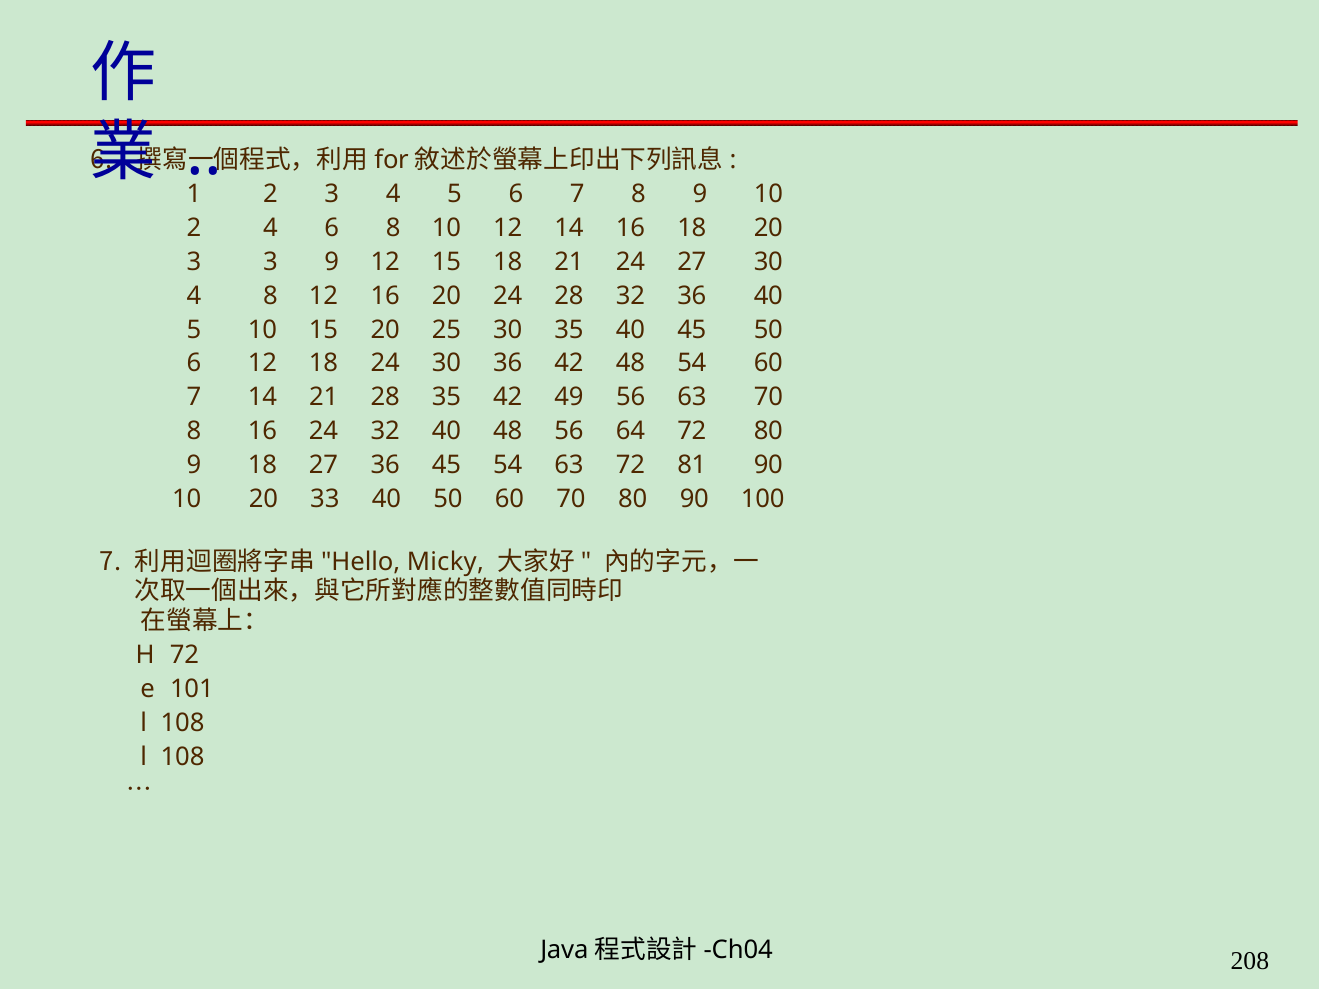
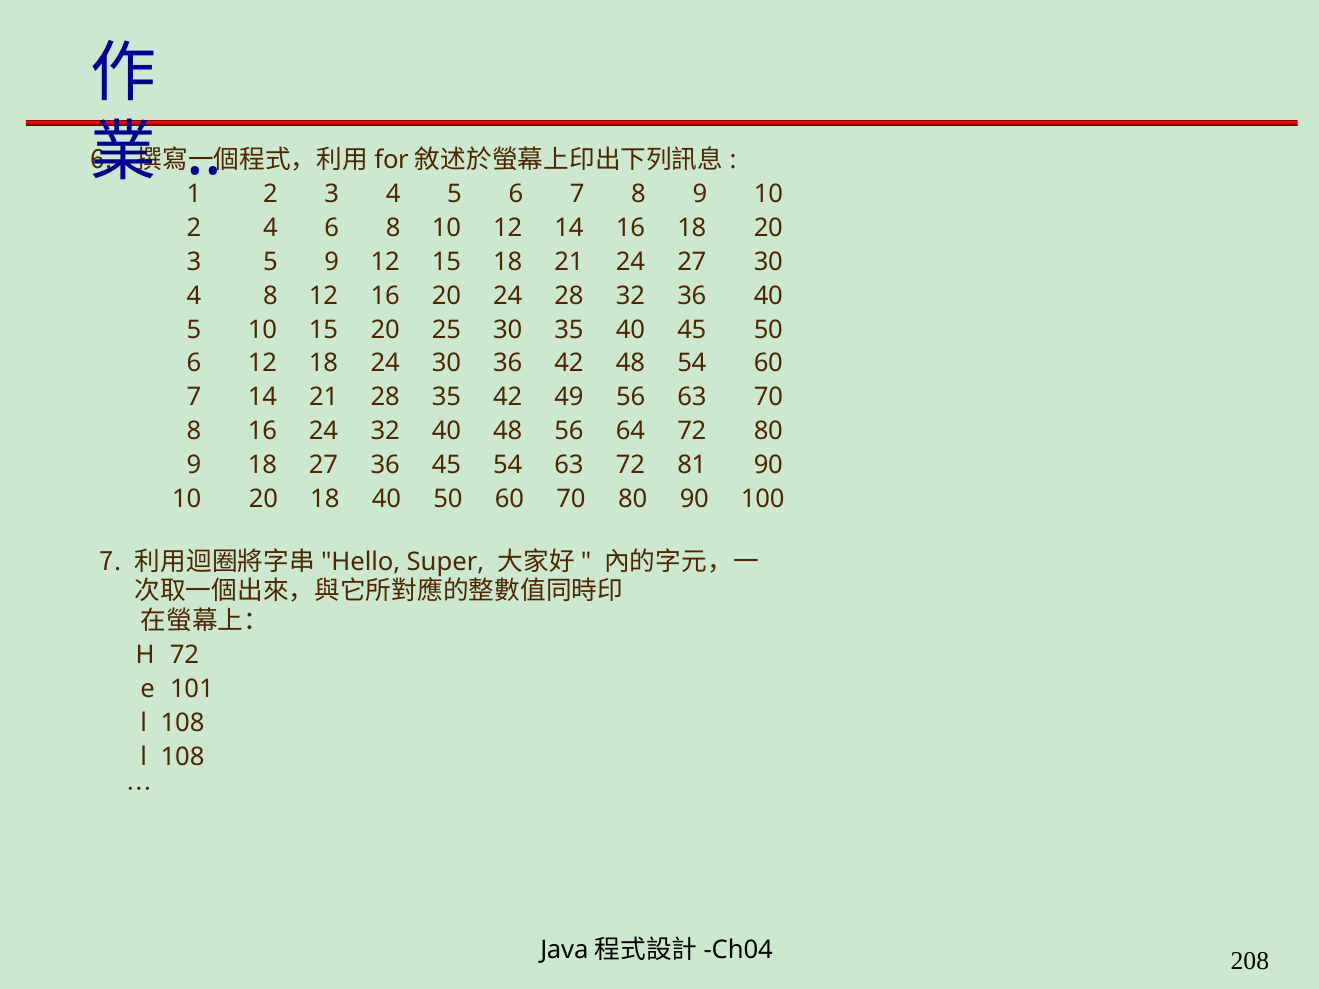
3 3: 3 -> 5
20 33: 33 -> 18
Micky: Micky -> Super
